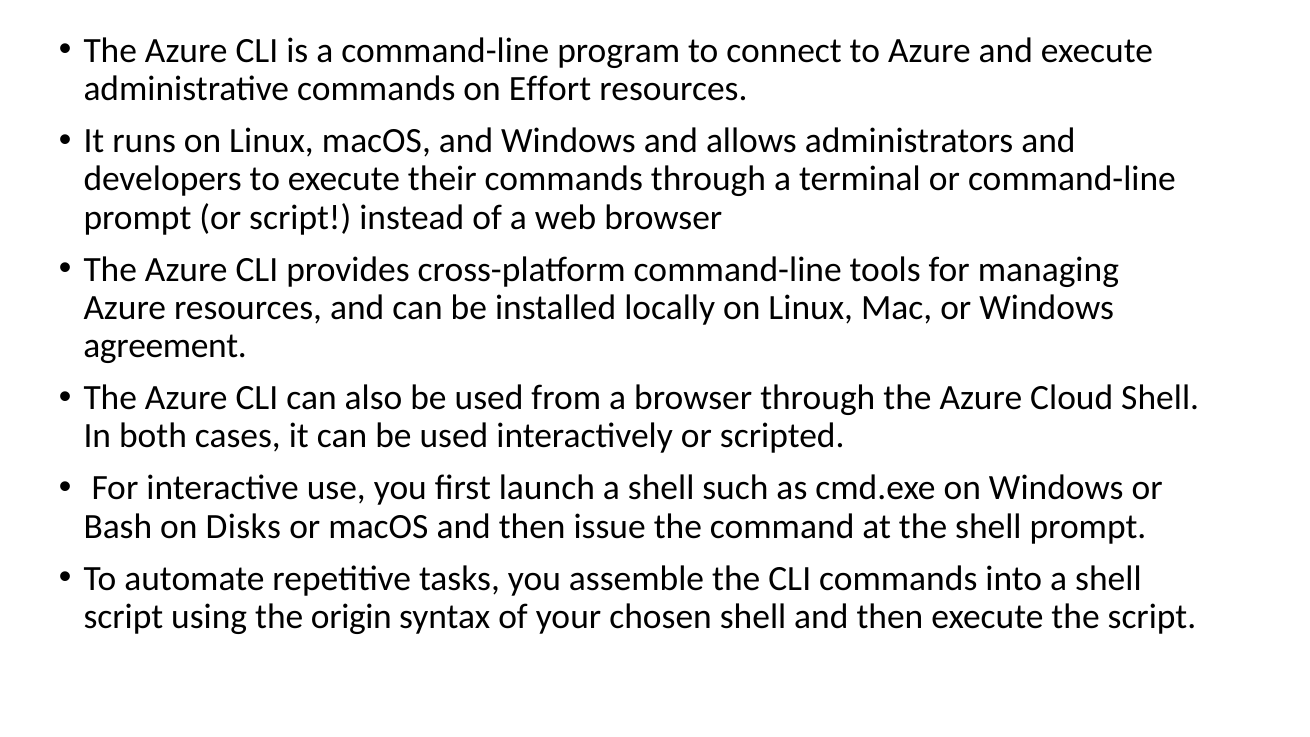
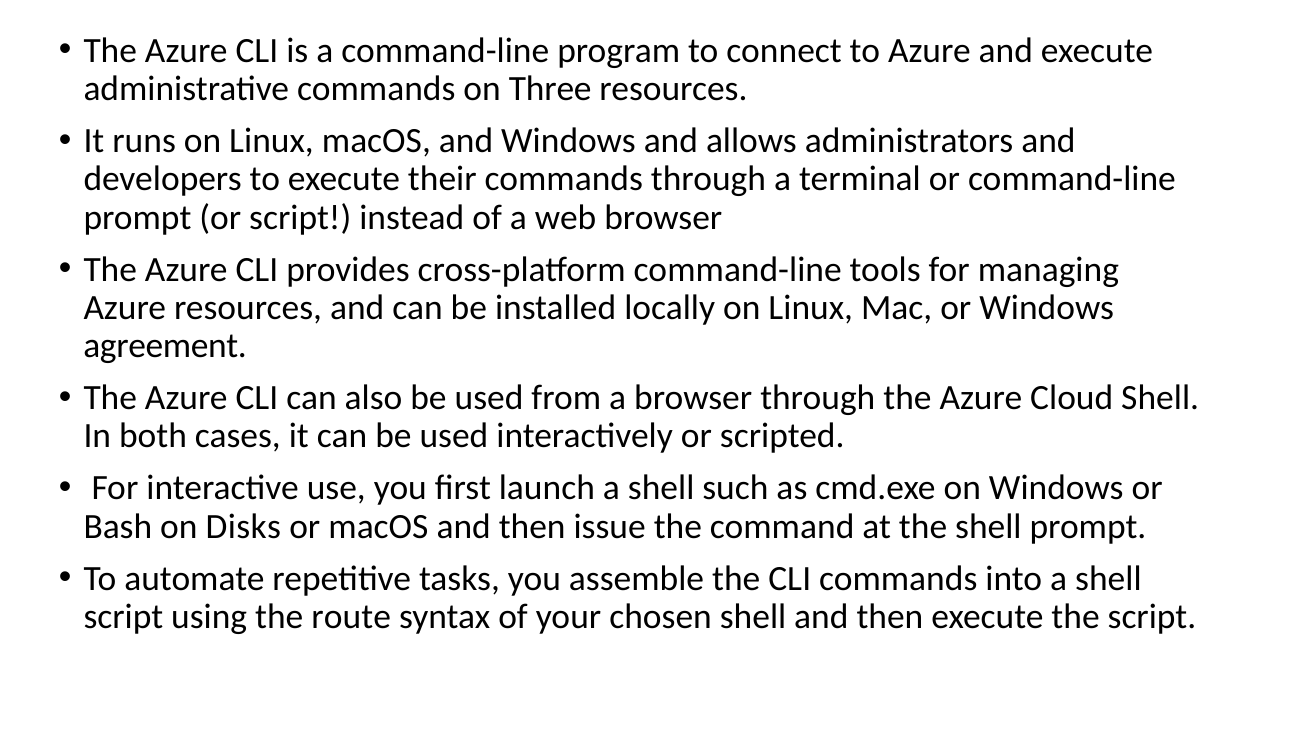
Effort: Effort -> Three
origin: origin -> route
